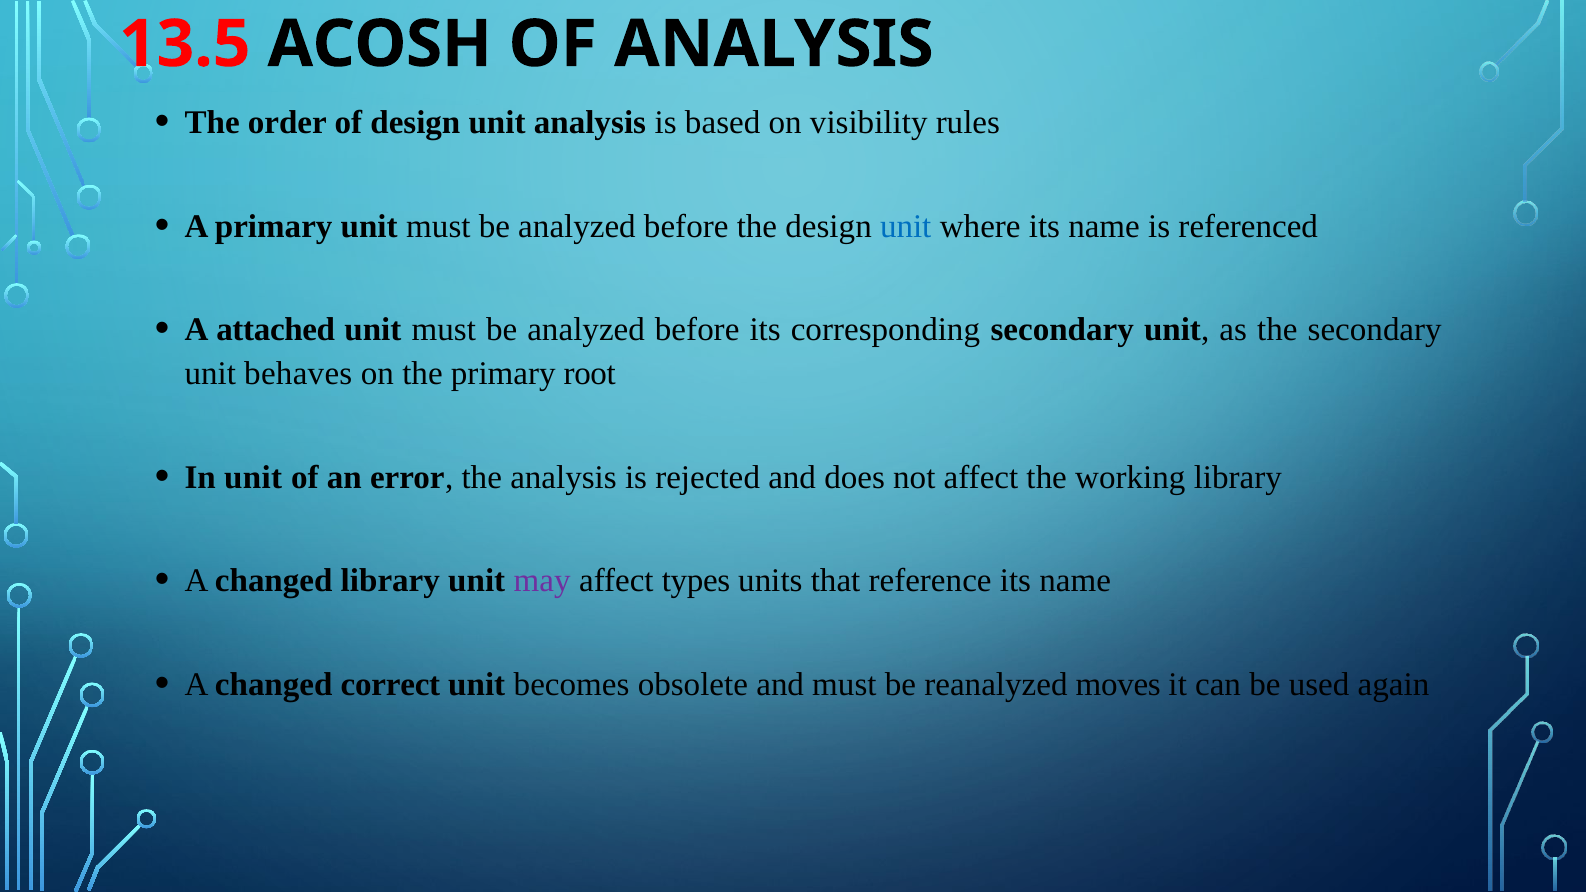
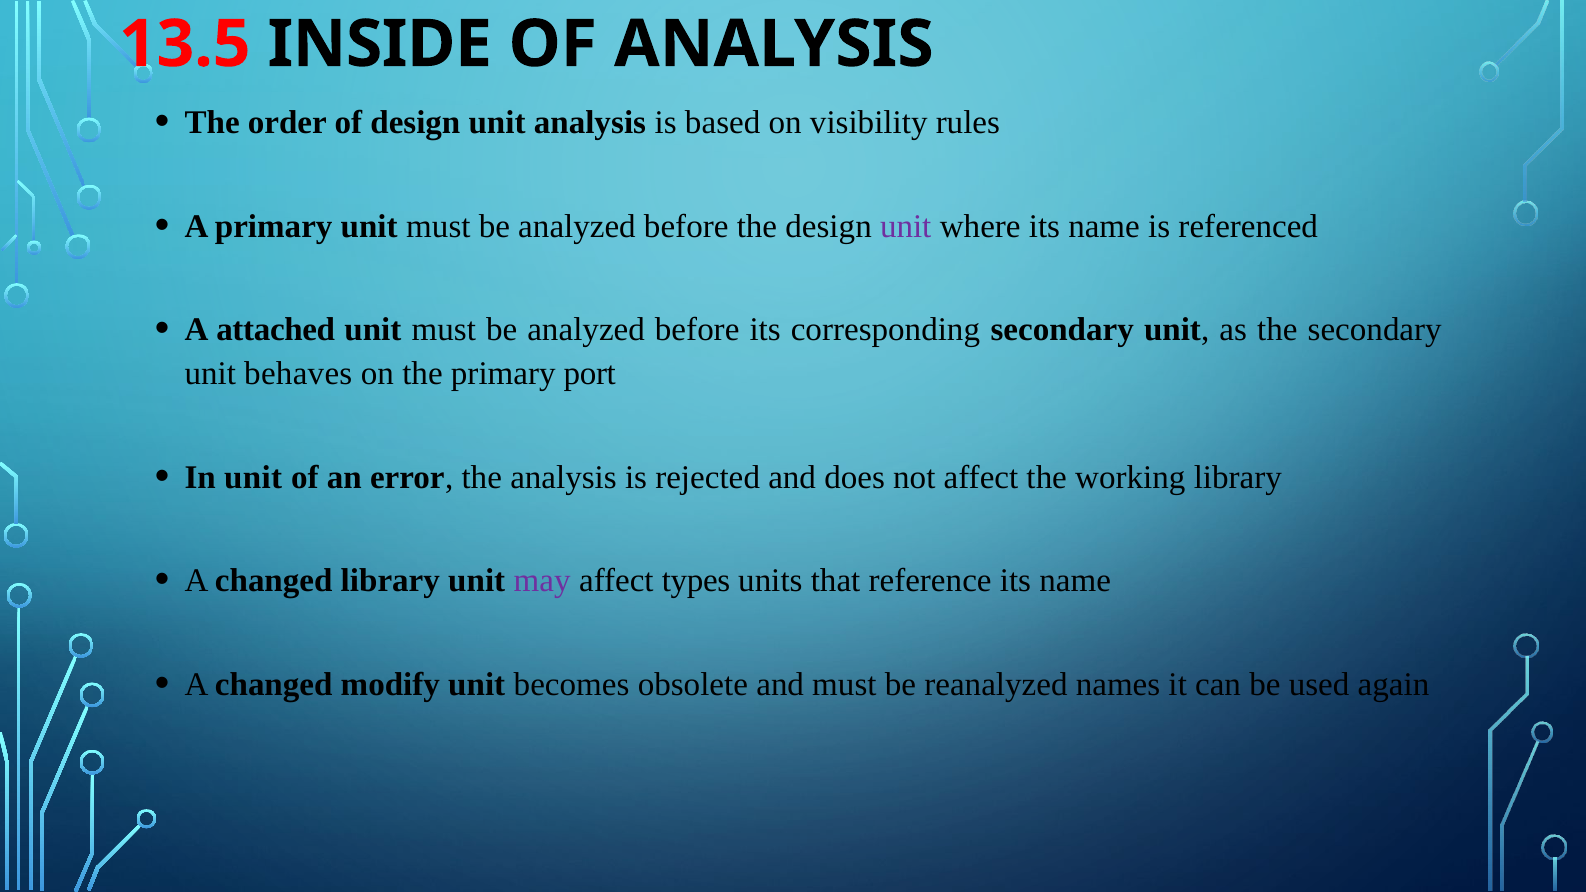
ACOSH: ACOSH -> INSIDE
unit at (906, 226) colour: blue -> purple
root: root -> port
correct: correct -> modify
moves: moves -> names
